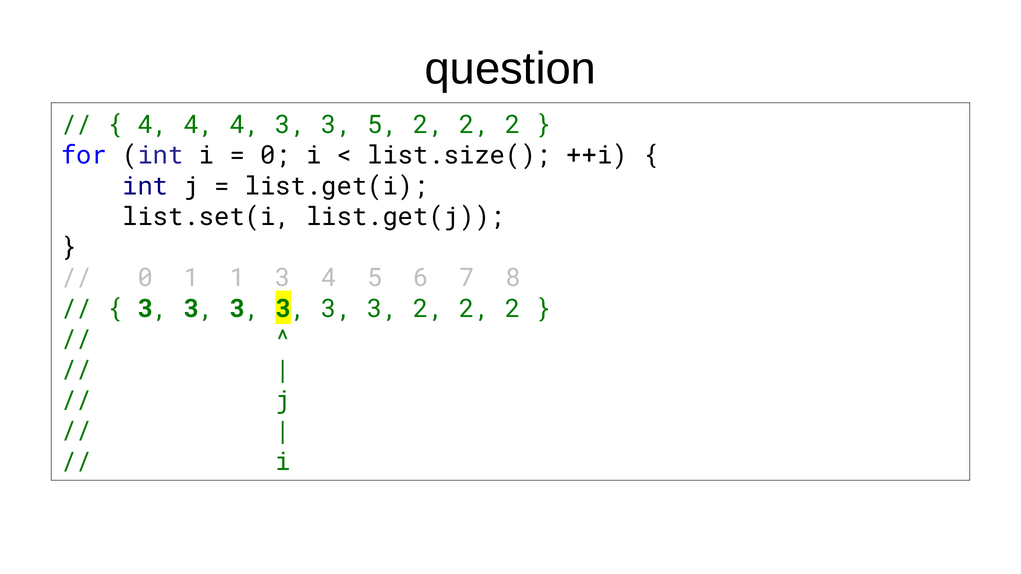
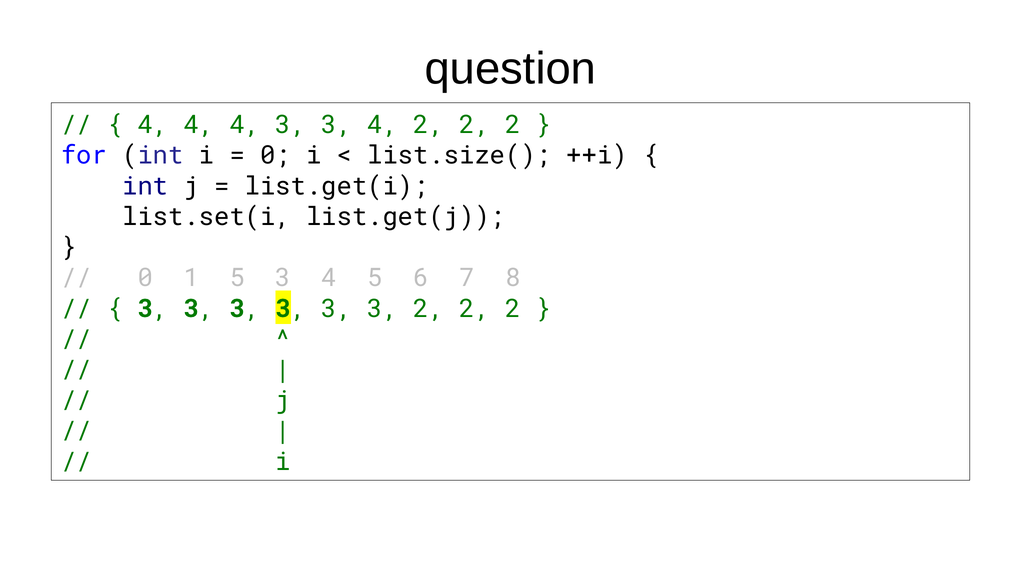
3 3 5: 5 -> 4
1 1: 1 -> 5
